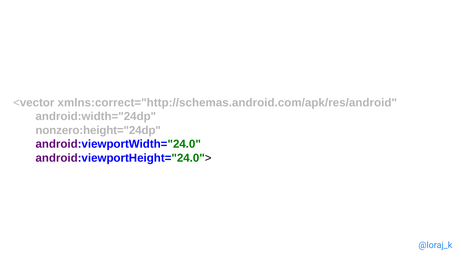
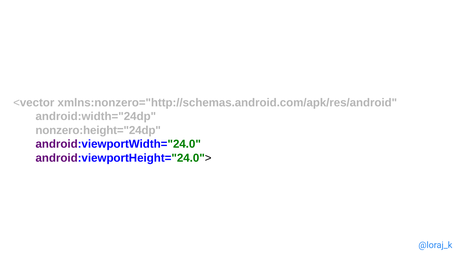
xmlns:correct="http://schemas.android.com/apk/res/android: xmlns:correct="http://schemas.android.com/apk/res/android -> xmlns:nonzero="http://schemas.android.com/apk/res/android
